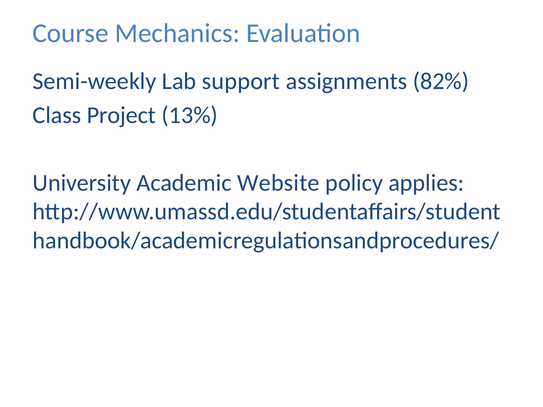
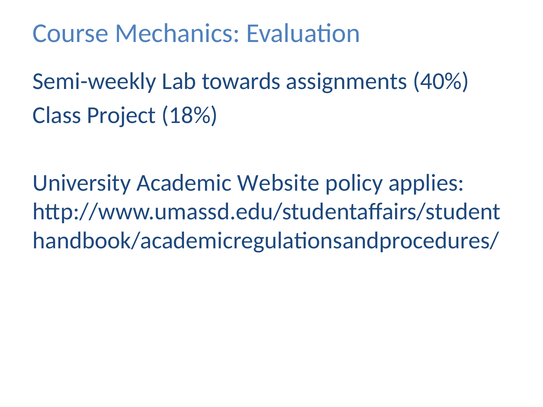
support: support -> towards
82%: 82% -> 40%
13%: 13% -> 18%
